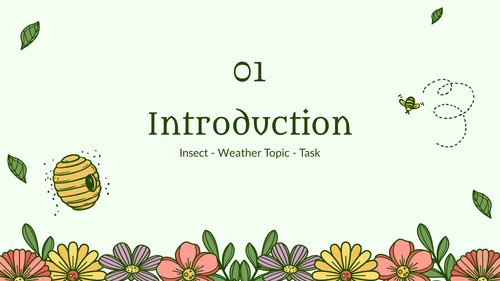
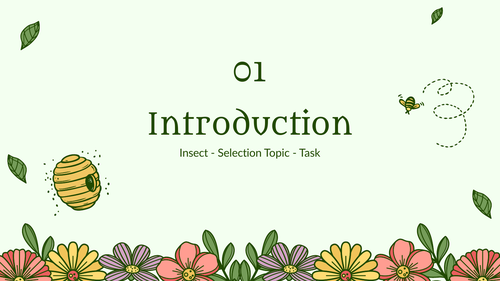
Weather: Weather -> Selection
